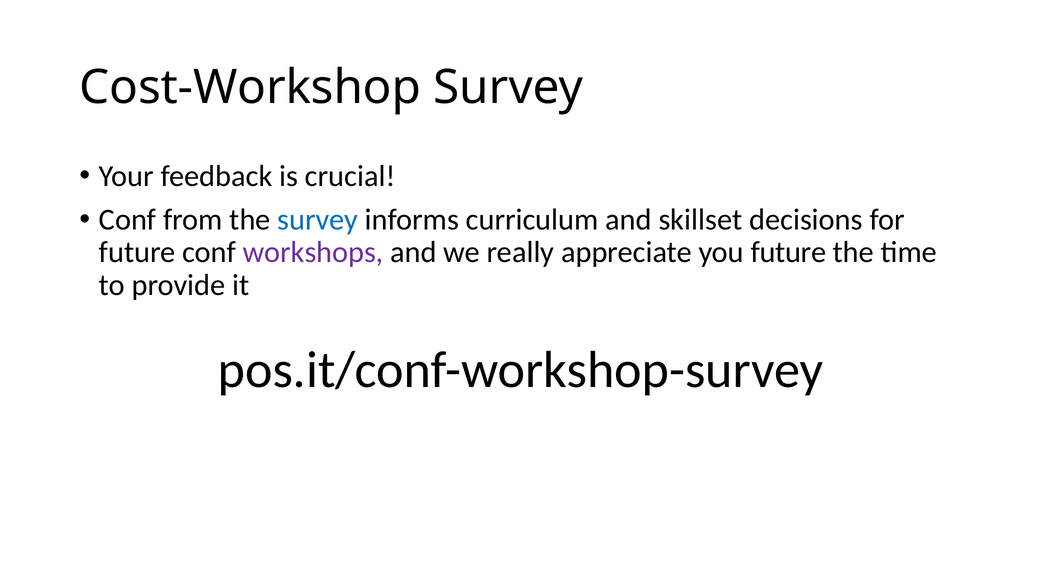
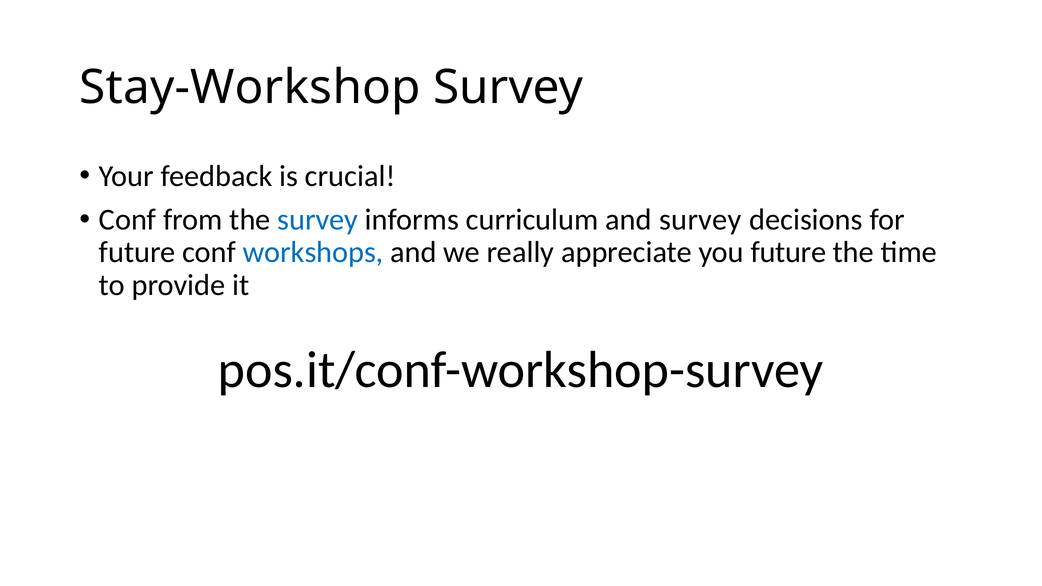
Cost-Workshop: Cost-Workshop -> Stay-Workshop
and skillset: skillset -> survey
workshops colour: purple -> blue
